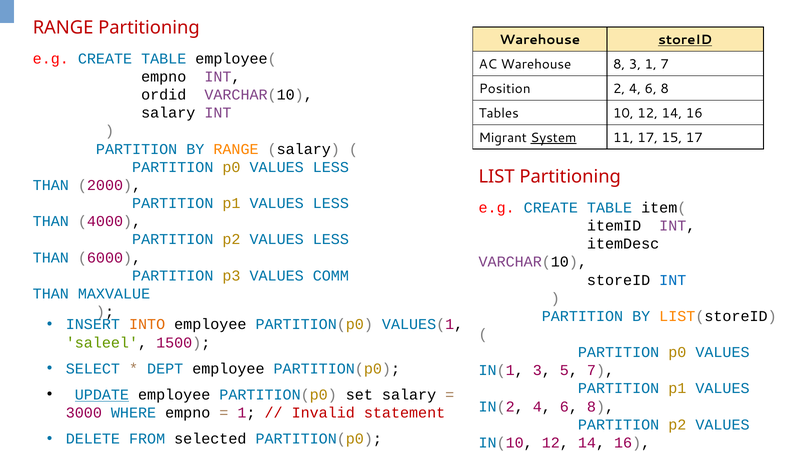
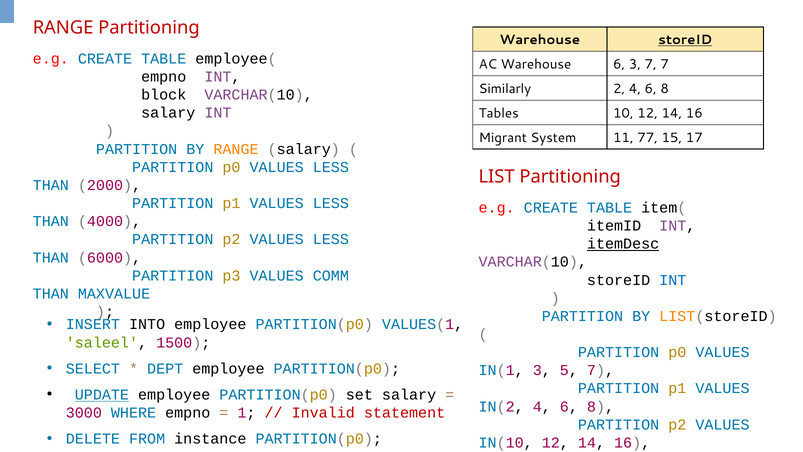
Warehouse 8: 8 -> 6
3 1: 1 -> 7
Position: Position -> Similarly
ordid: ordid -> block
System underline: present -> none
11 17: 17 -> 77
itemDesc underline: none -> present
INTO colour: orange -> black
selected: selected -> instance
